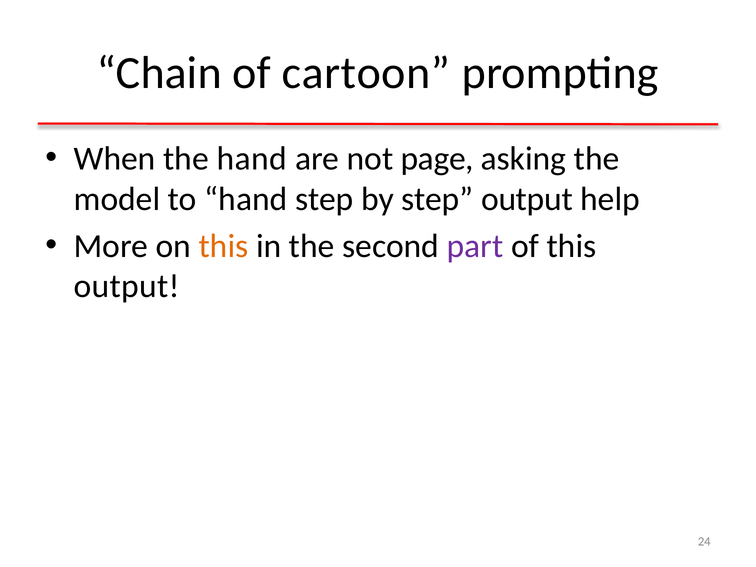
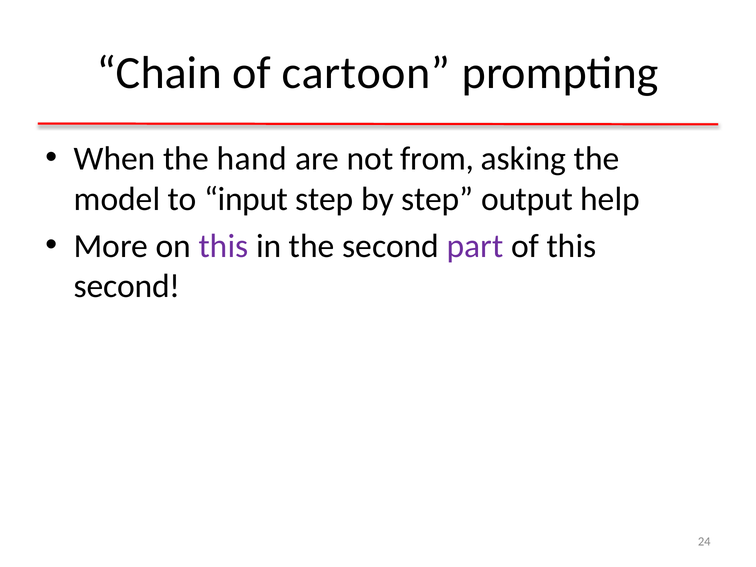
page: page -> from
to hand: hand -> input
this at (224, 246) colour: orange -> purple
output at (127, 286): output -> second
